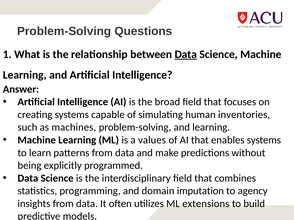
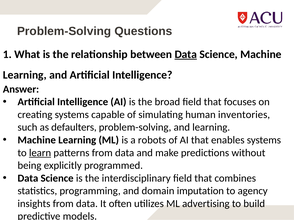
machines: machines -> defaulters
values: values -> robots
learn underline: none -> present
extensions: extensions -> advertising
